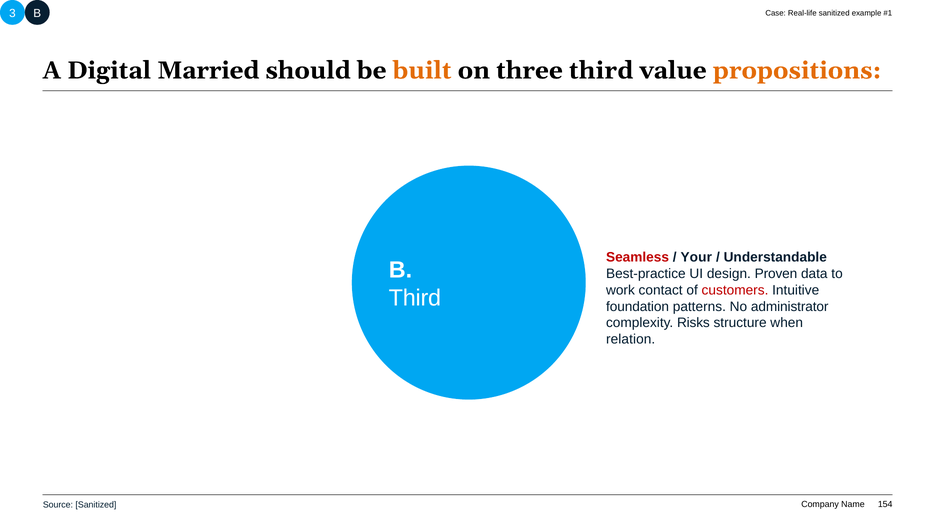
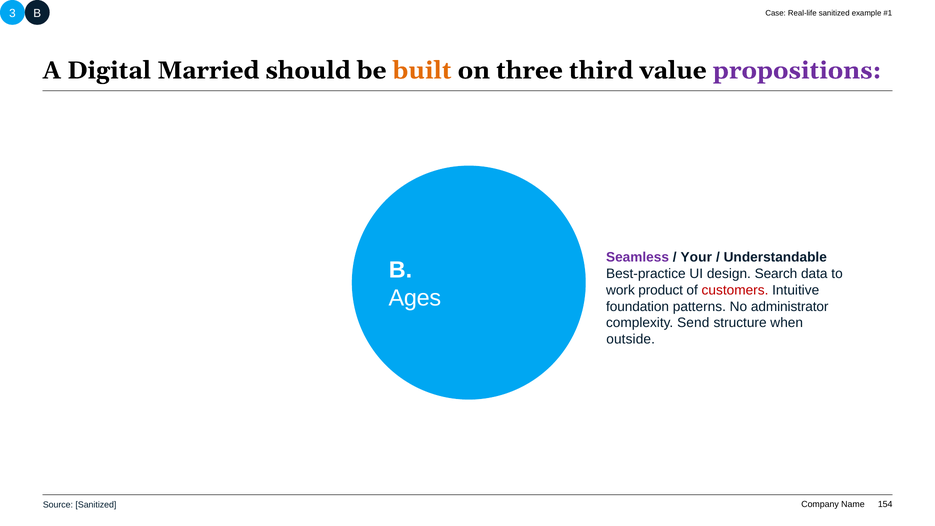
propositions colour: orange -> purple
Seamless colour: red -> purple
Proven: Proven -> Search
contact: contact -> product
Third at (415, 298): Third -> Ages
Risks: Risks -> Send
relation: relation -> outside
